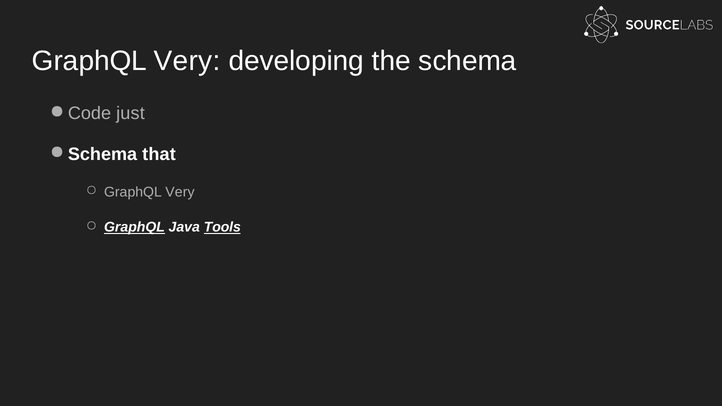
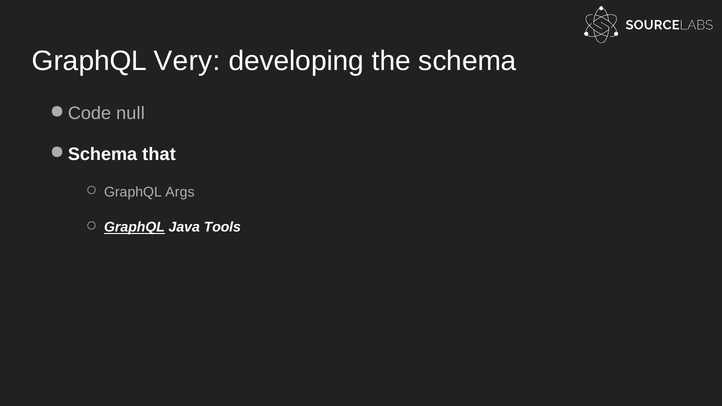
just: just -> null
Very at (180, 192): Very -> Args
Tools underline: present -> none
